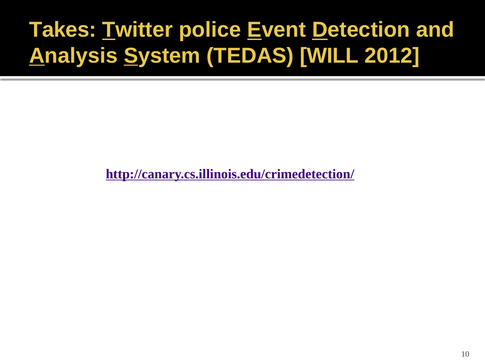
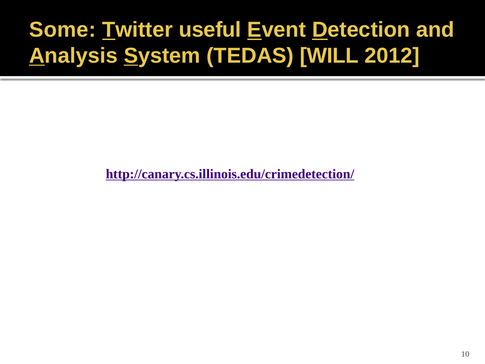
Takes: Takes -> Some
police: police -> useful
